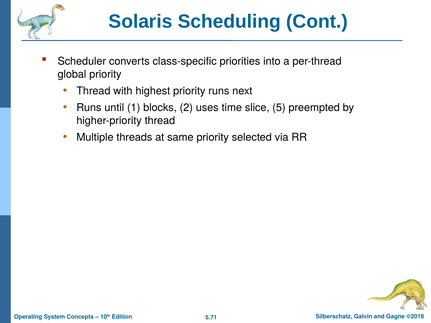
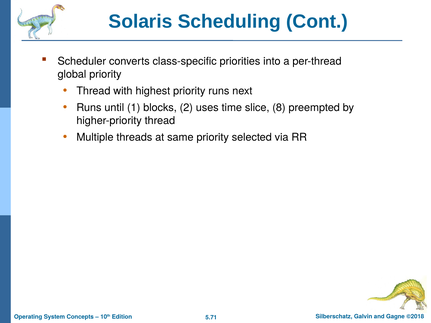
5: 5 -> 8
